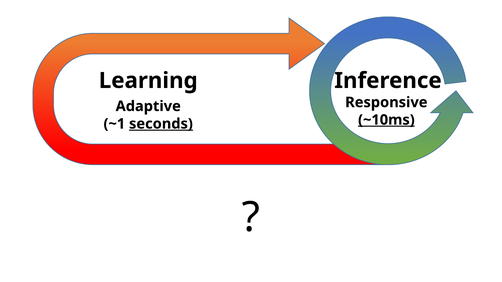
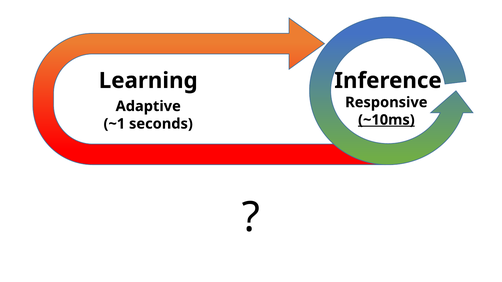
seconds underline: present -> none
